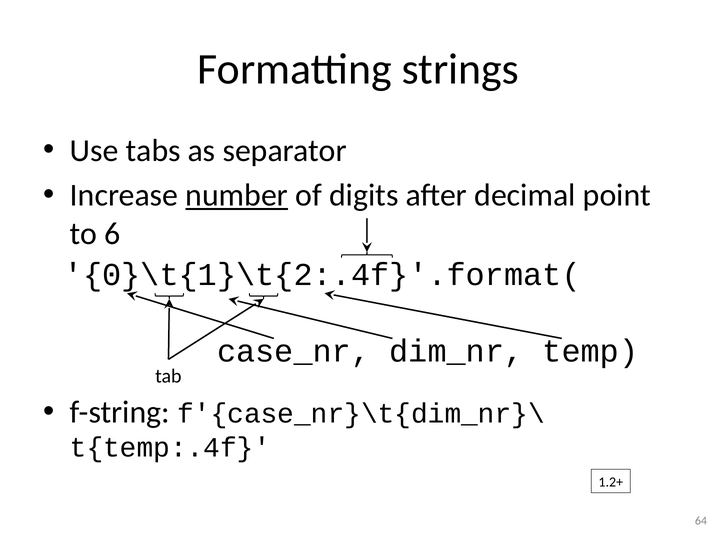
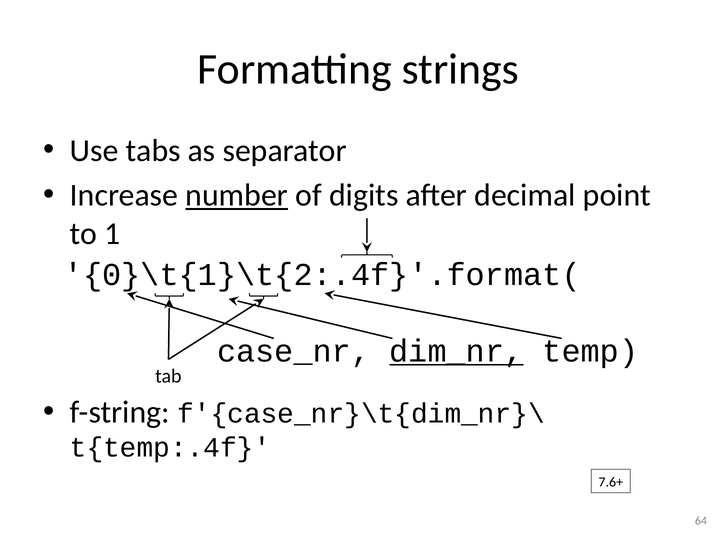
6: 6 -> 1
dim_nr underline: none -> present
1.2+: 1.2+ -> 7.6+
